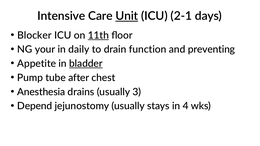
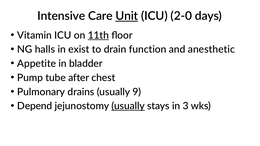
2-1: 2-1 -> 2-0
Blocker: Blocker -> Vitamin
your: your -> halls
daily: daily -> exist
preventing: preventing -> anesthetic
bladder underline: present -> none
Anesthesia: Anesthesia -> Pulmonary
3: 3 -> 9
usually at (128, 106) underline: none -> present
4: 4 -> 3
